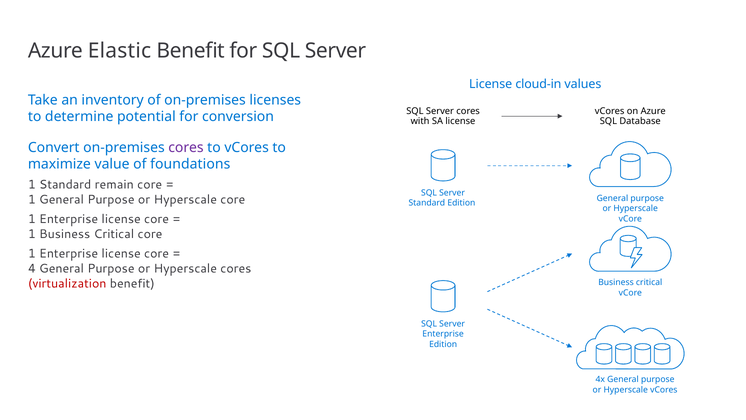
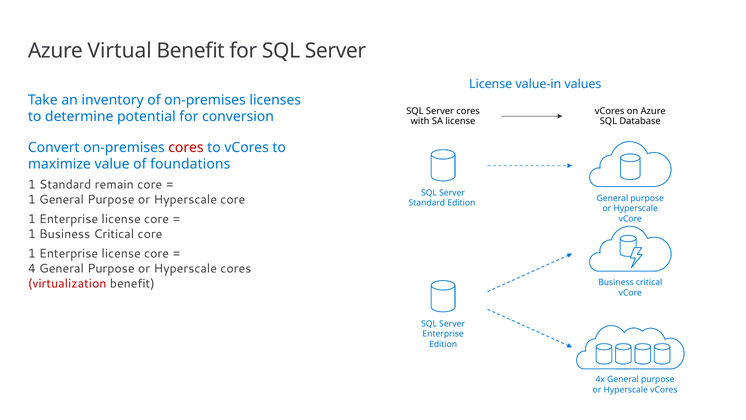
Elastic: Elastic -> Virtual
cloud-in: cloud-in -> value-in
cores at (186, 147) colour: purple -> red
